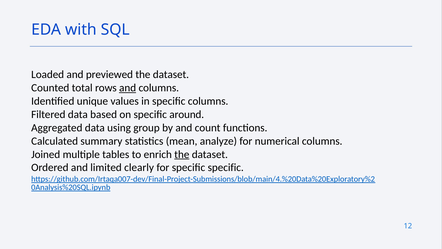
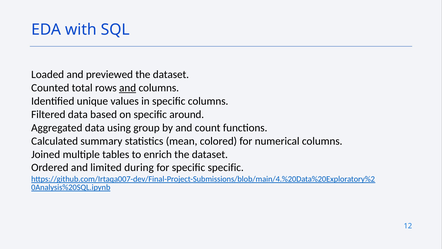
analyze: analyze -> colored
the at (182, 154) underline: present -> none
clearly: clearly -> during
